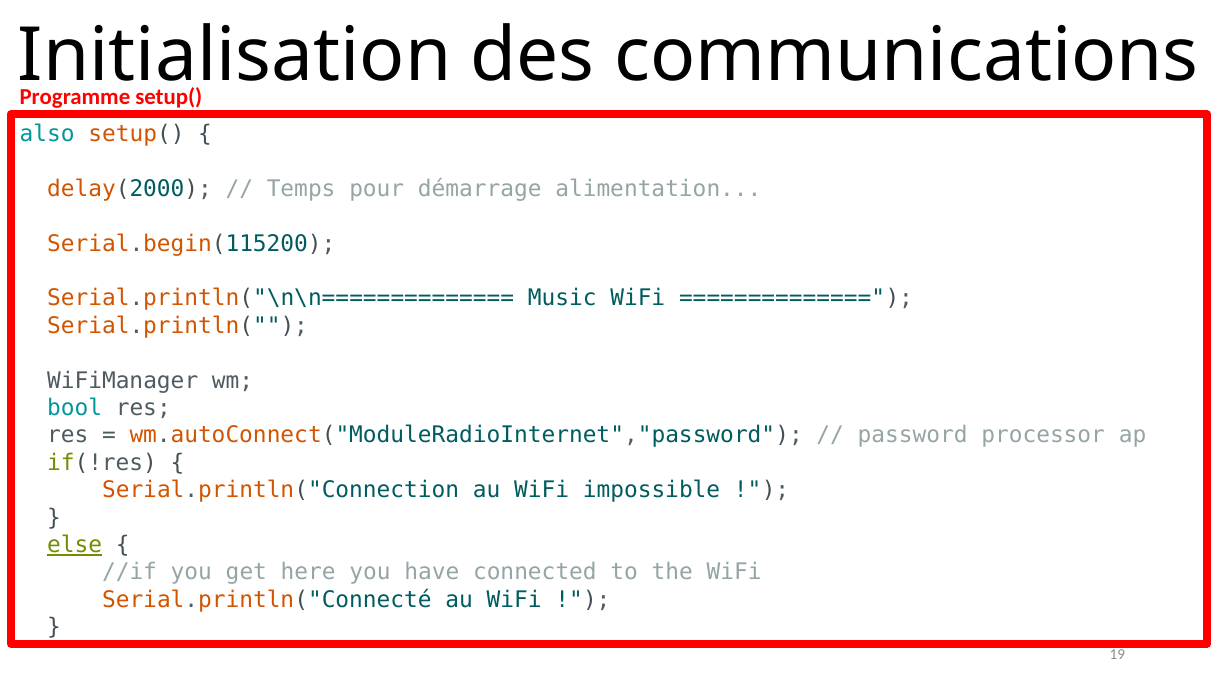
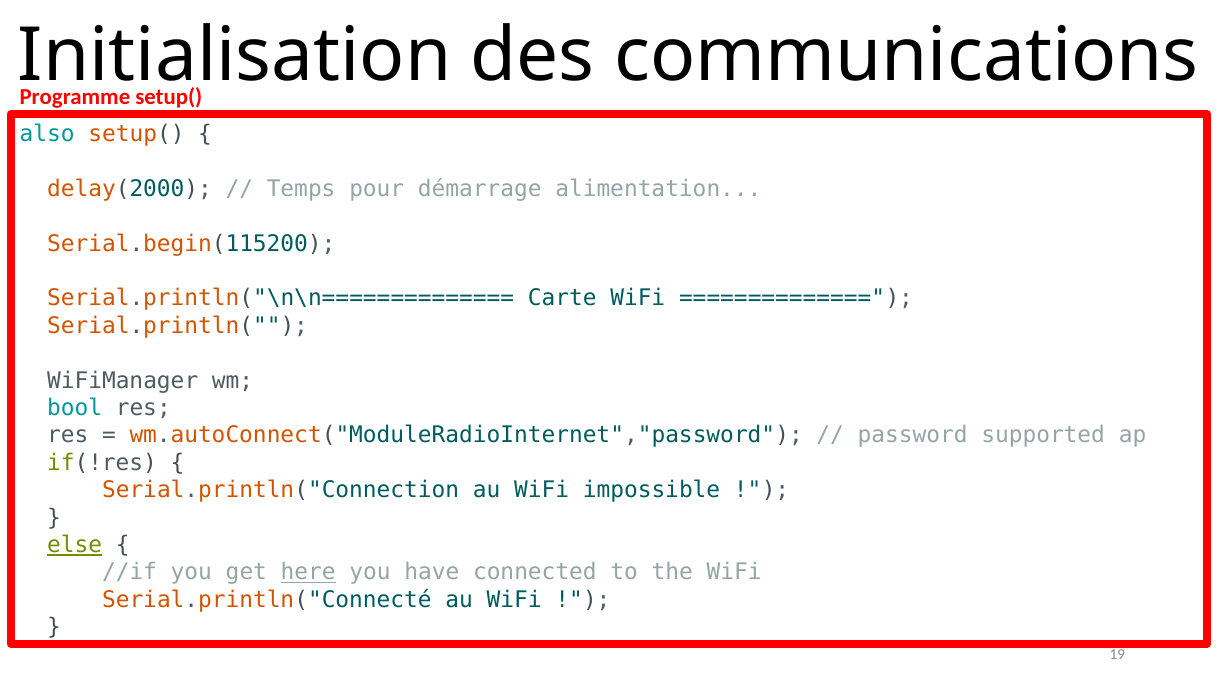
Music: Music -> Carte
processor: processor -> supported
here underline: none -> present
